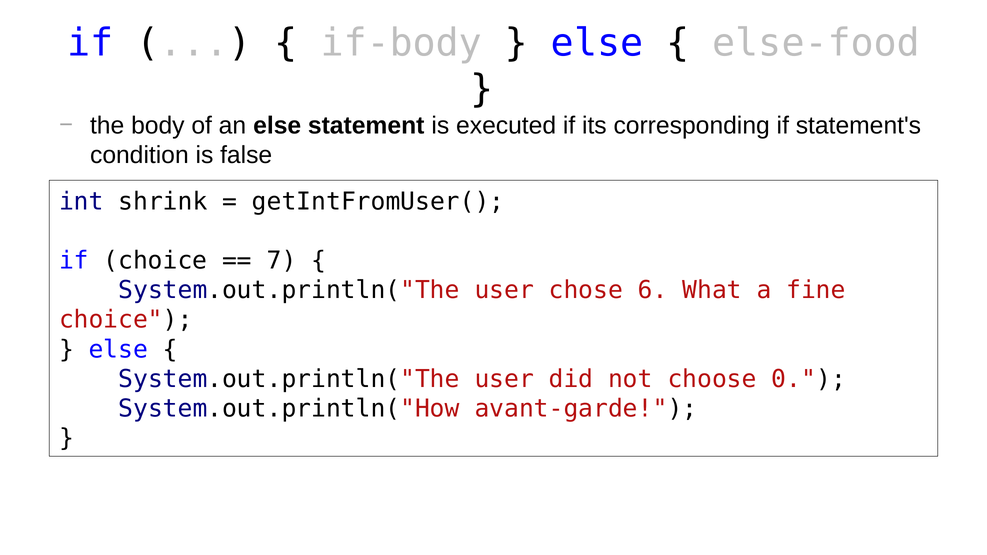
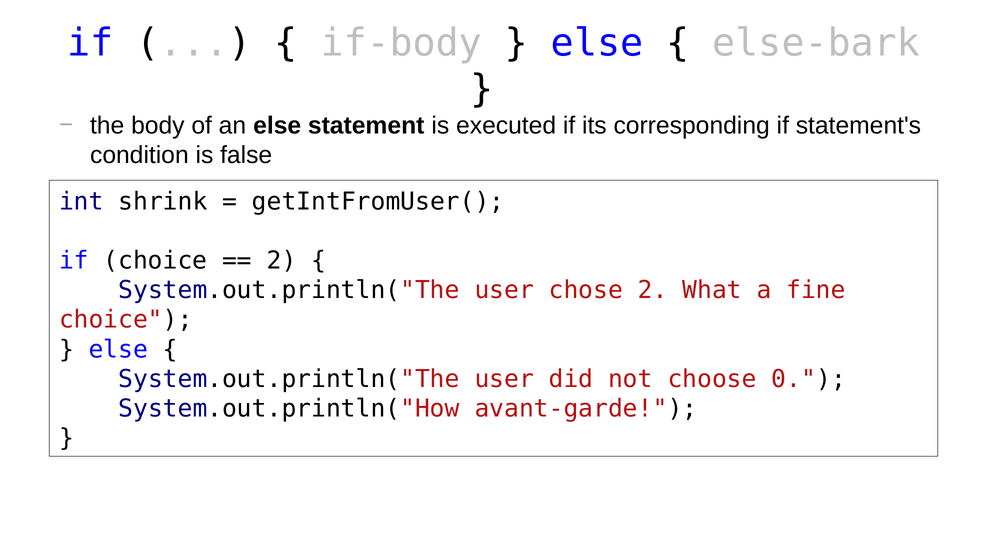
else-food: else-food -> else-bark
7 at (282, 261): 7 -> 2
chose 6: 6 -> 2
